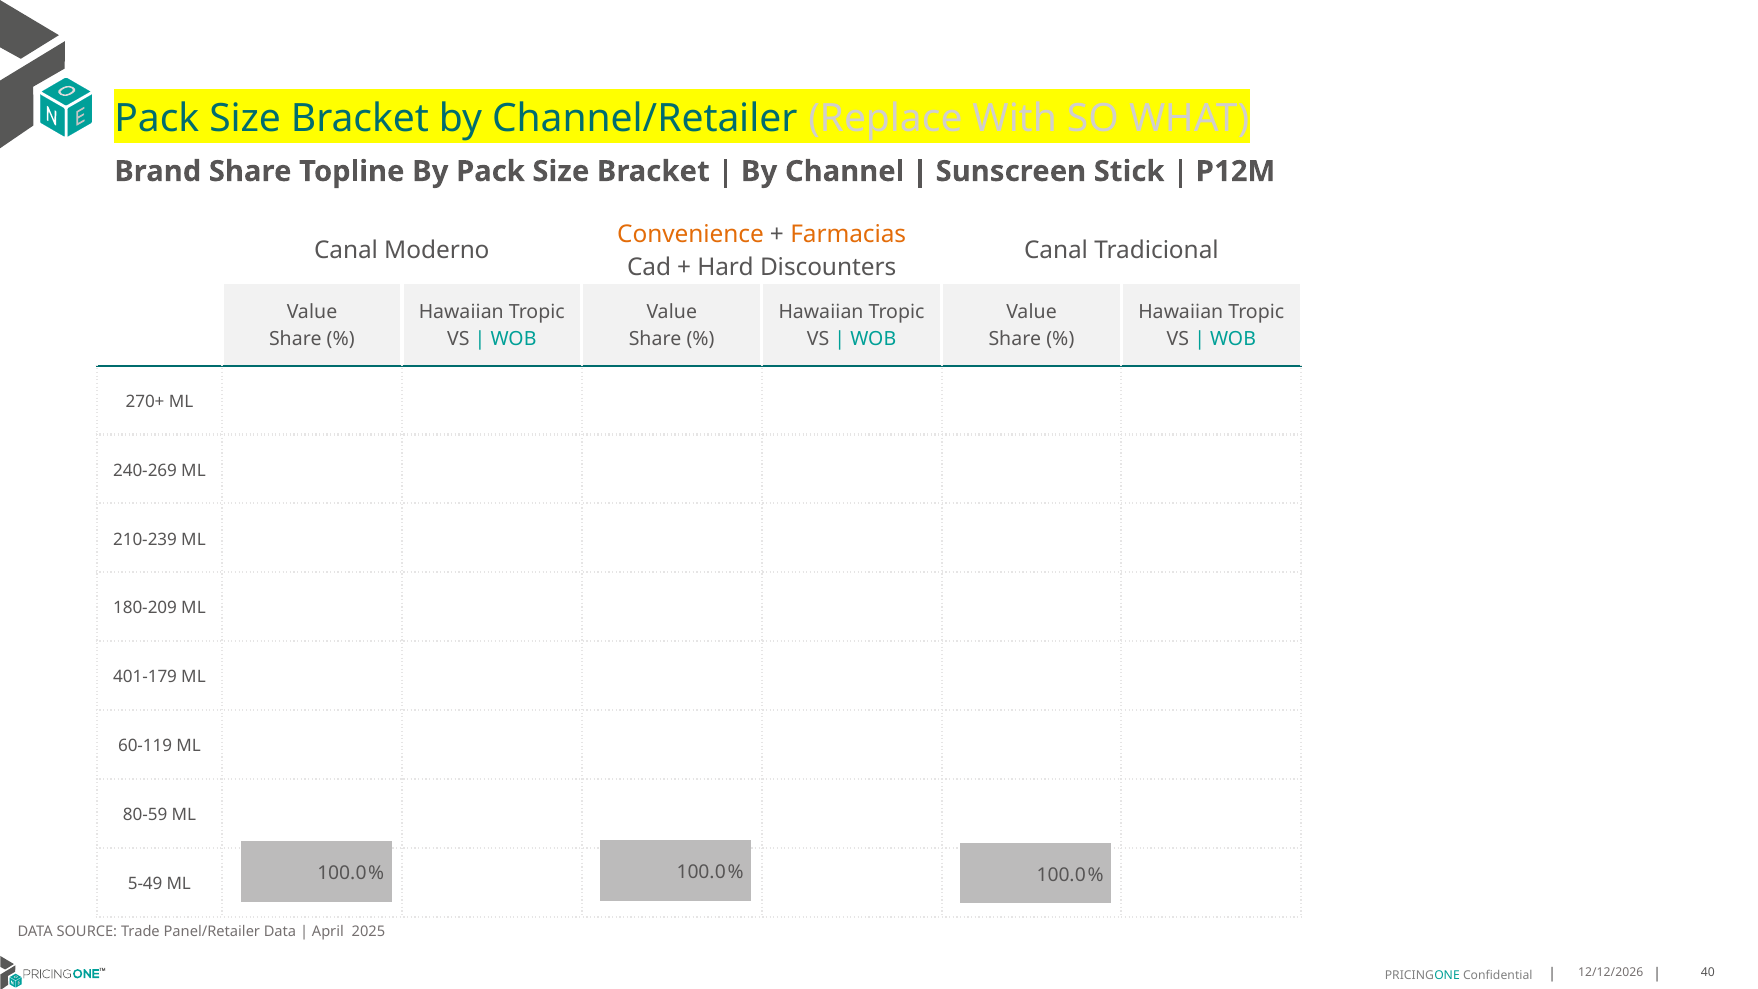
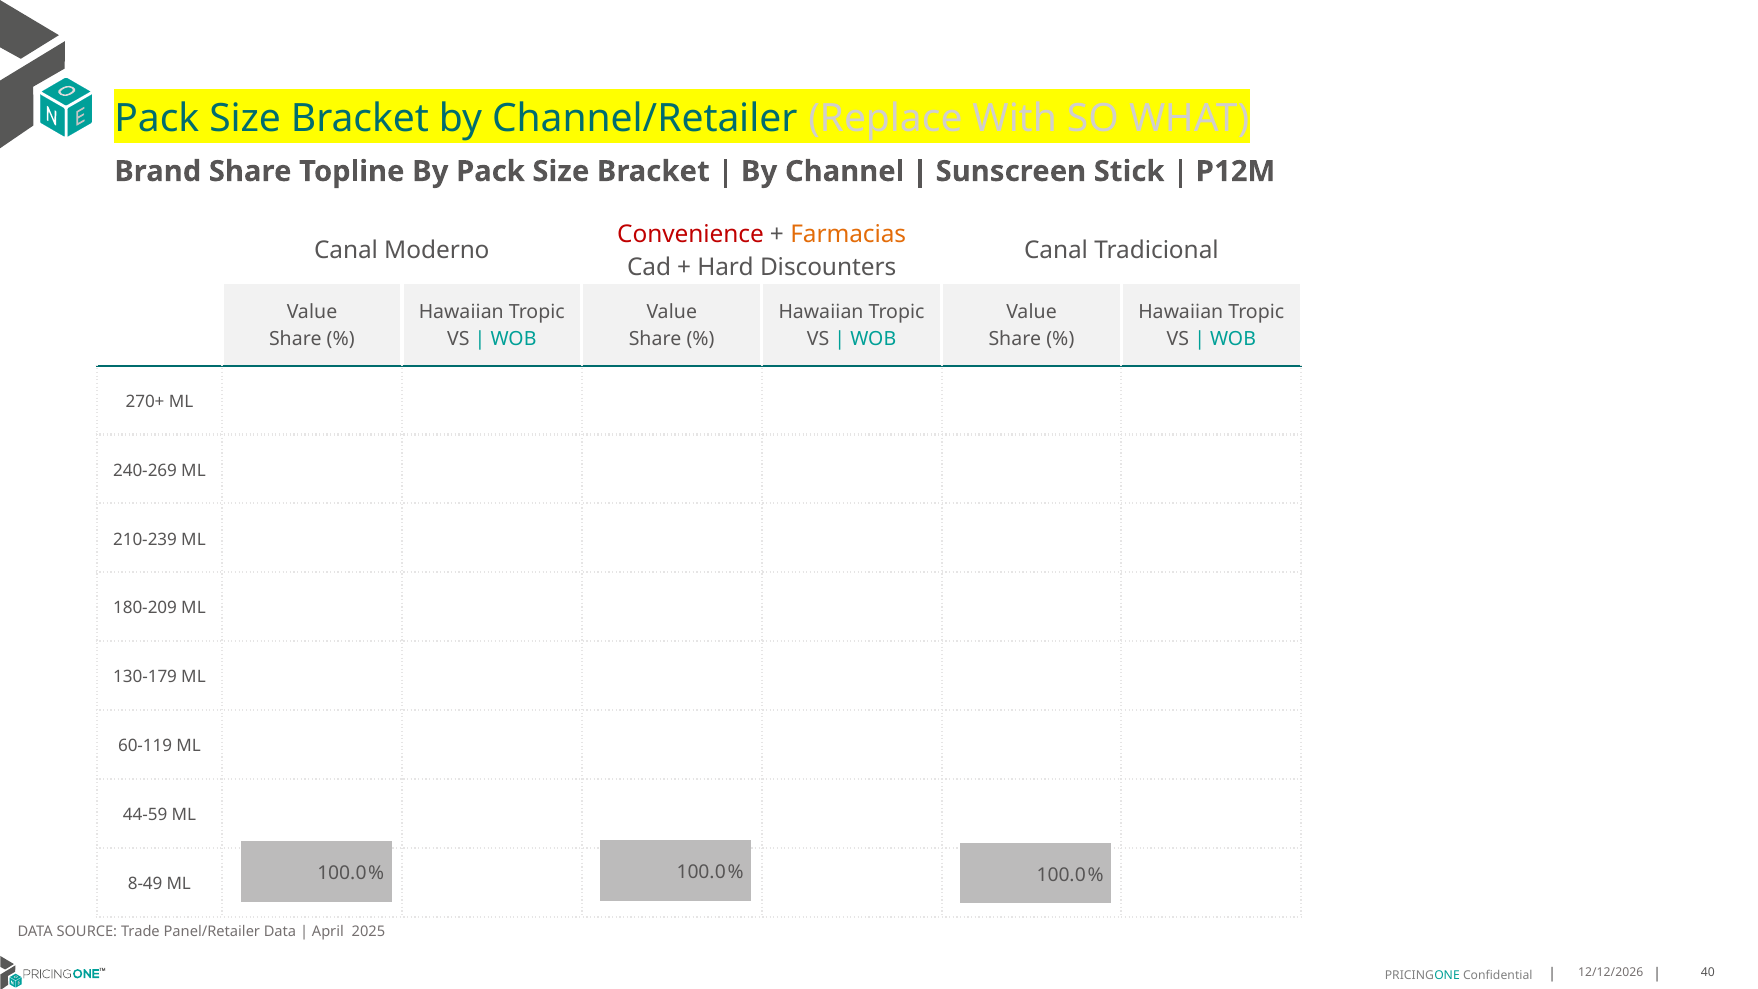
Convenience colour: orange -> red
401-179: 401-179 -> 130-179
80-59: 80-59 -> 44-59
5-49: 5-49 -> 8-49
